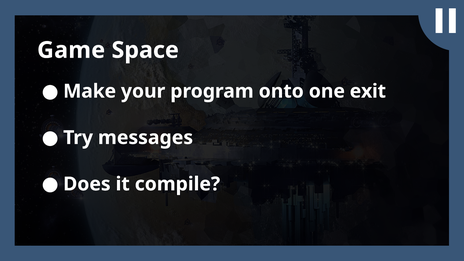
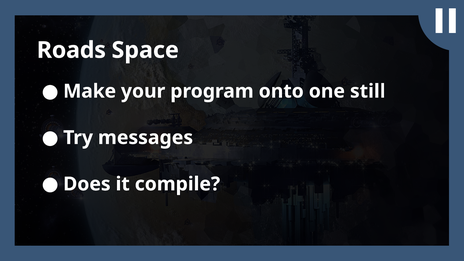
Game: Game -> Roads
exit: exit -> still
